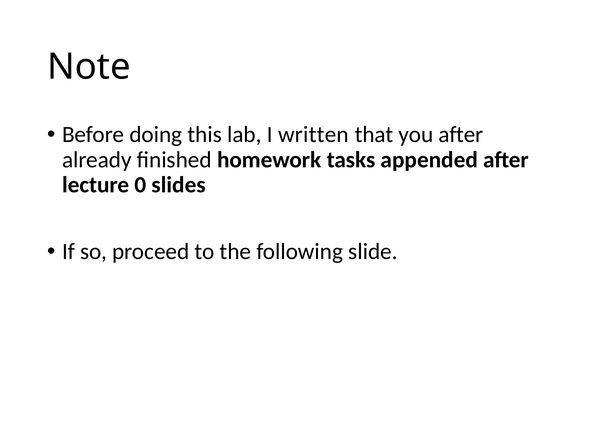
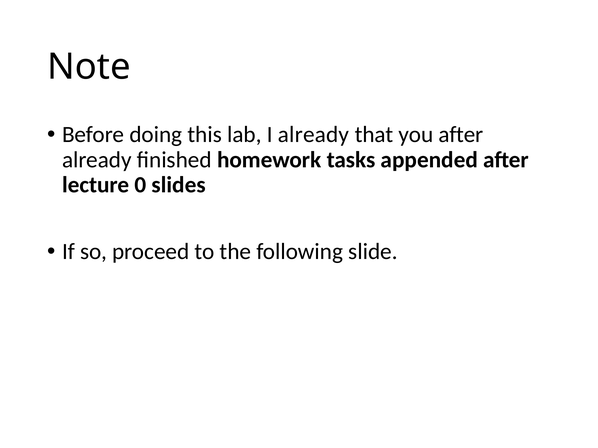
I written: written -> already
